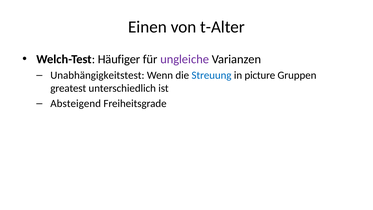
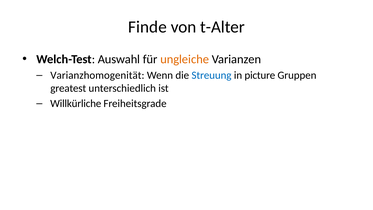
Einen: Einen -> Finde
Häufiger: Häufiger -> Auswahl
ungleiche colour: purple -> orange
Unabhängigkeitstest: Unabhängigkeitstest -> Varianzhomogenität
Absteigend: Absteigend -> Willkürliche
